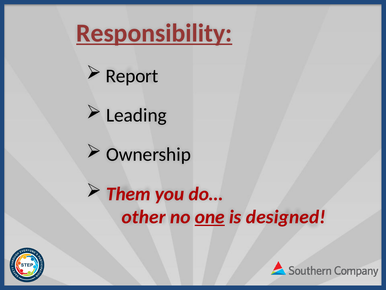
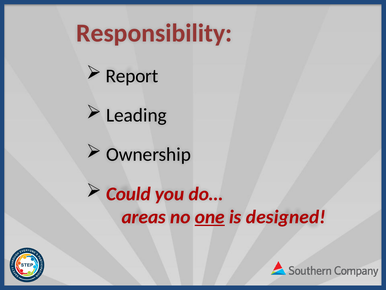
Responsibility underline: present -> none
Them: Them -> Could
other: other -> areas
